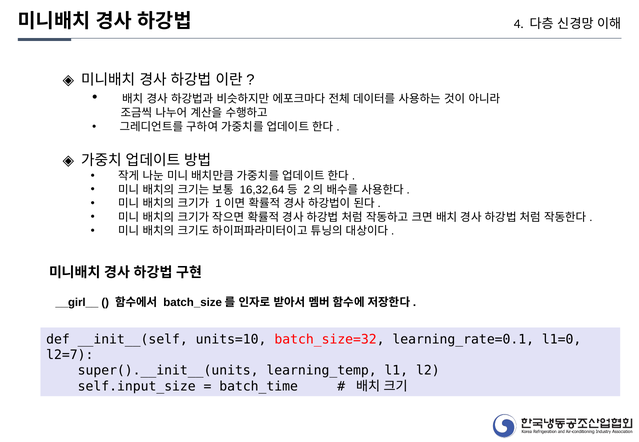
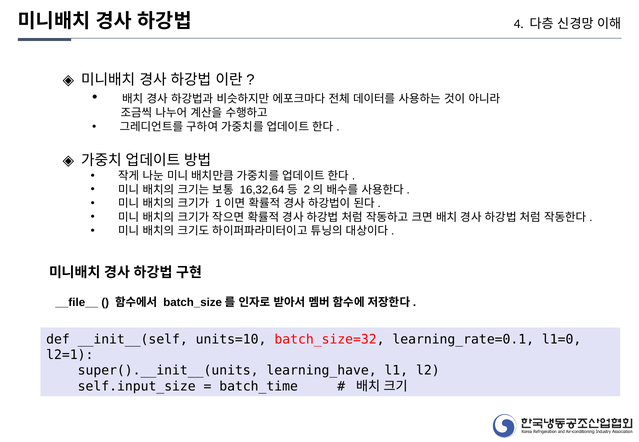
__girl__: __girl__ -> __file__
l2=7: l2=7 -> l2=1
learning_temp: learning_temp -> learning_have
